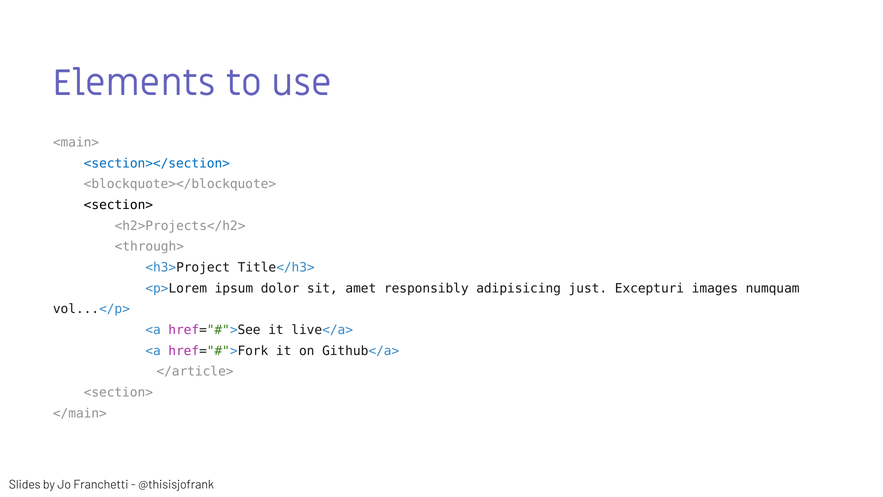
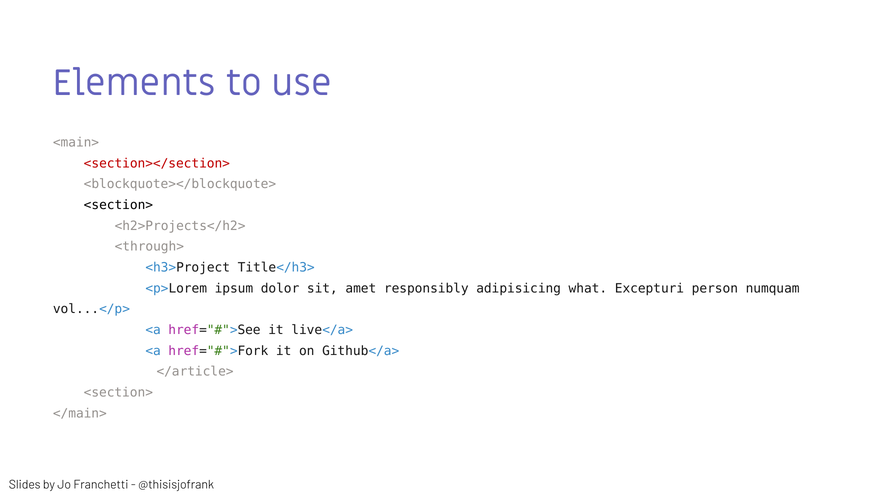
<section></section> colour: blue -> red
just: just -> what
images: images -> person
